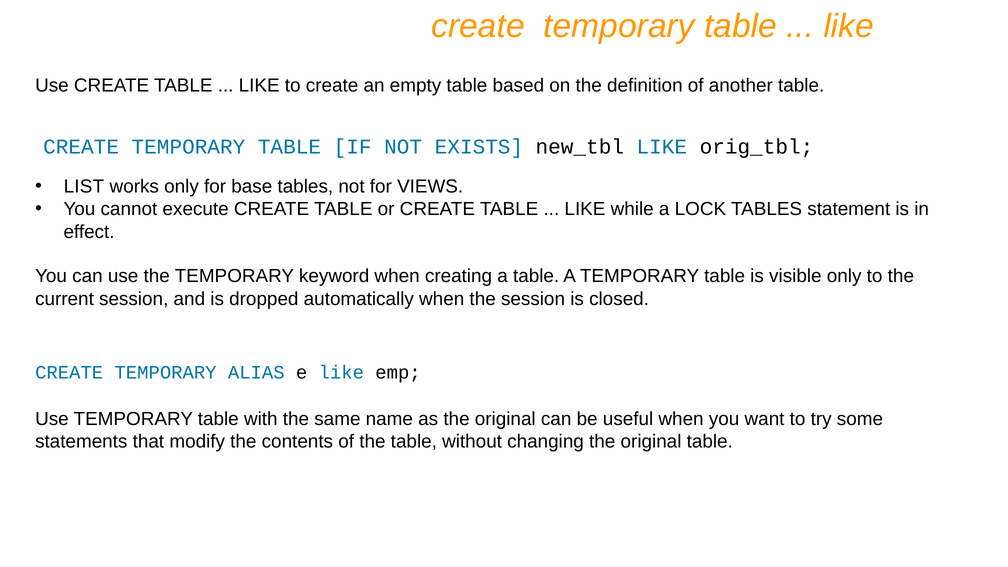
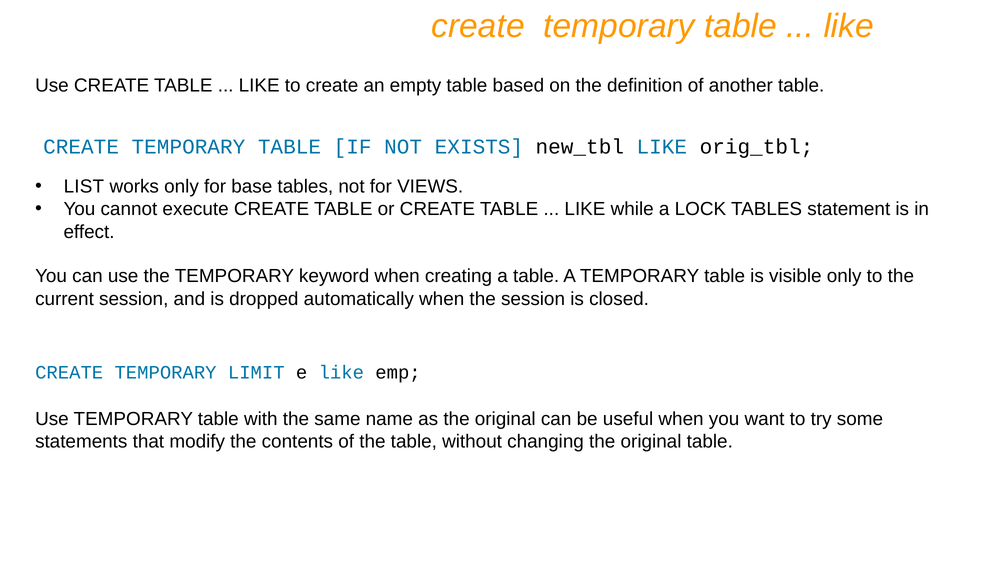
ALIAS: ALIAS -> LIMIT
